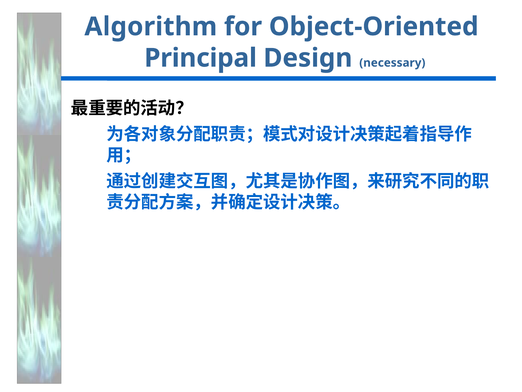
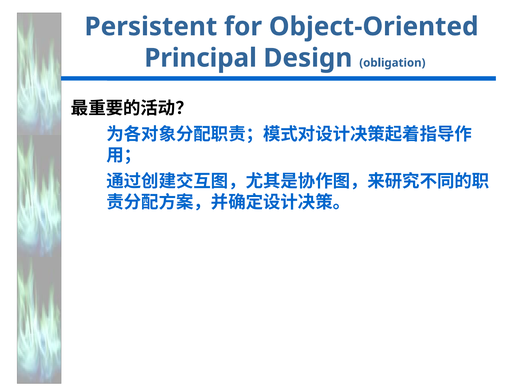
Algorithm: Algorithm -> Persistent
necessary: necessary -> obligation
